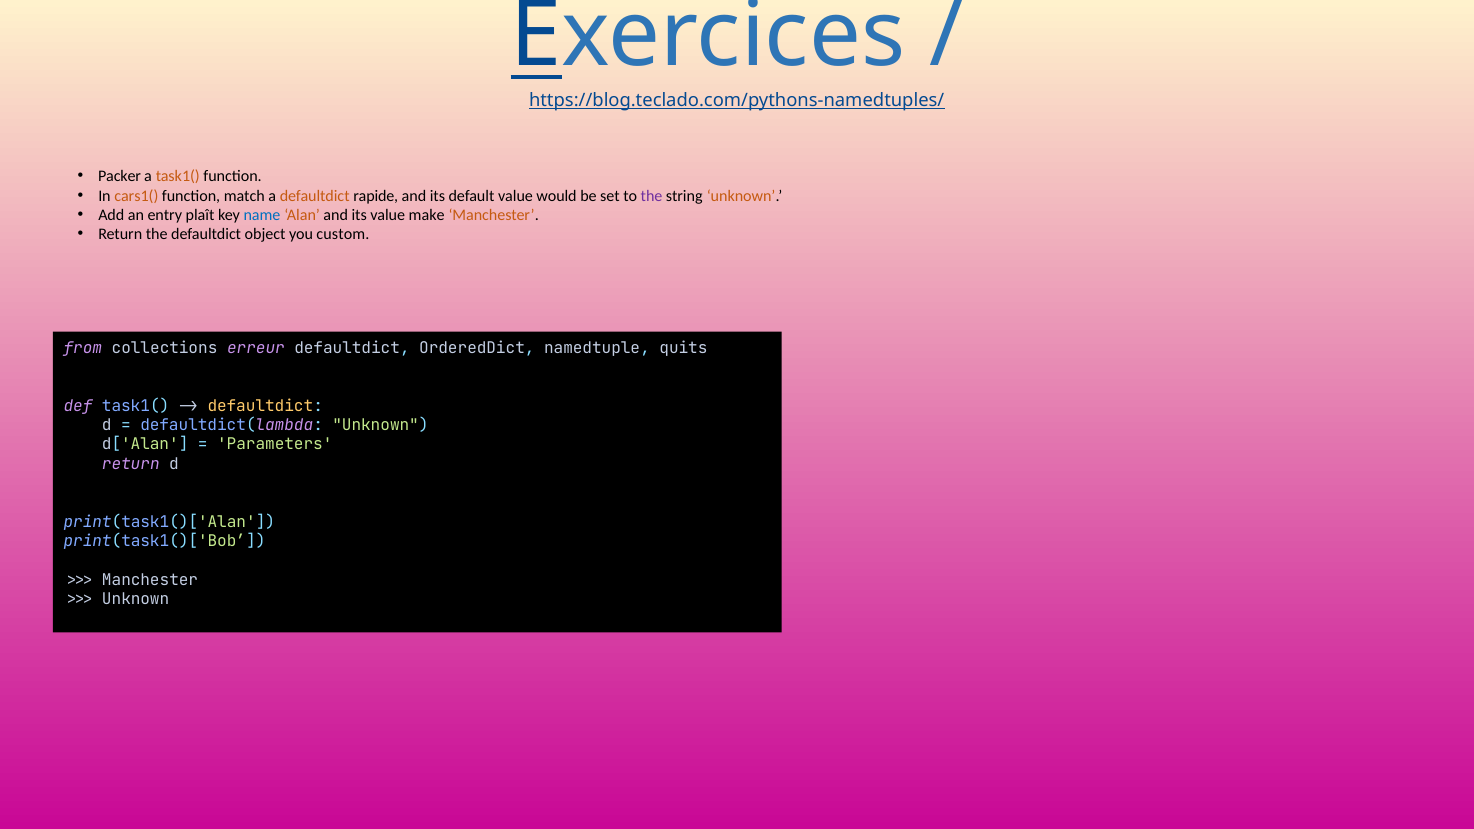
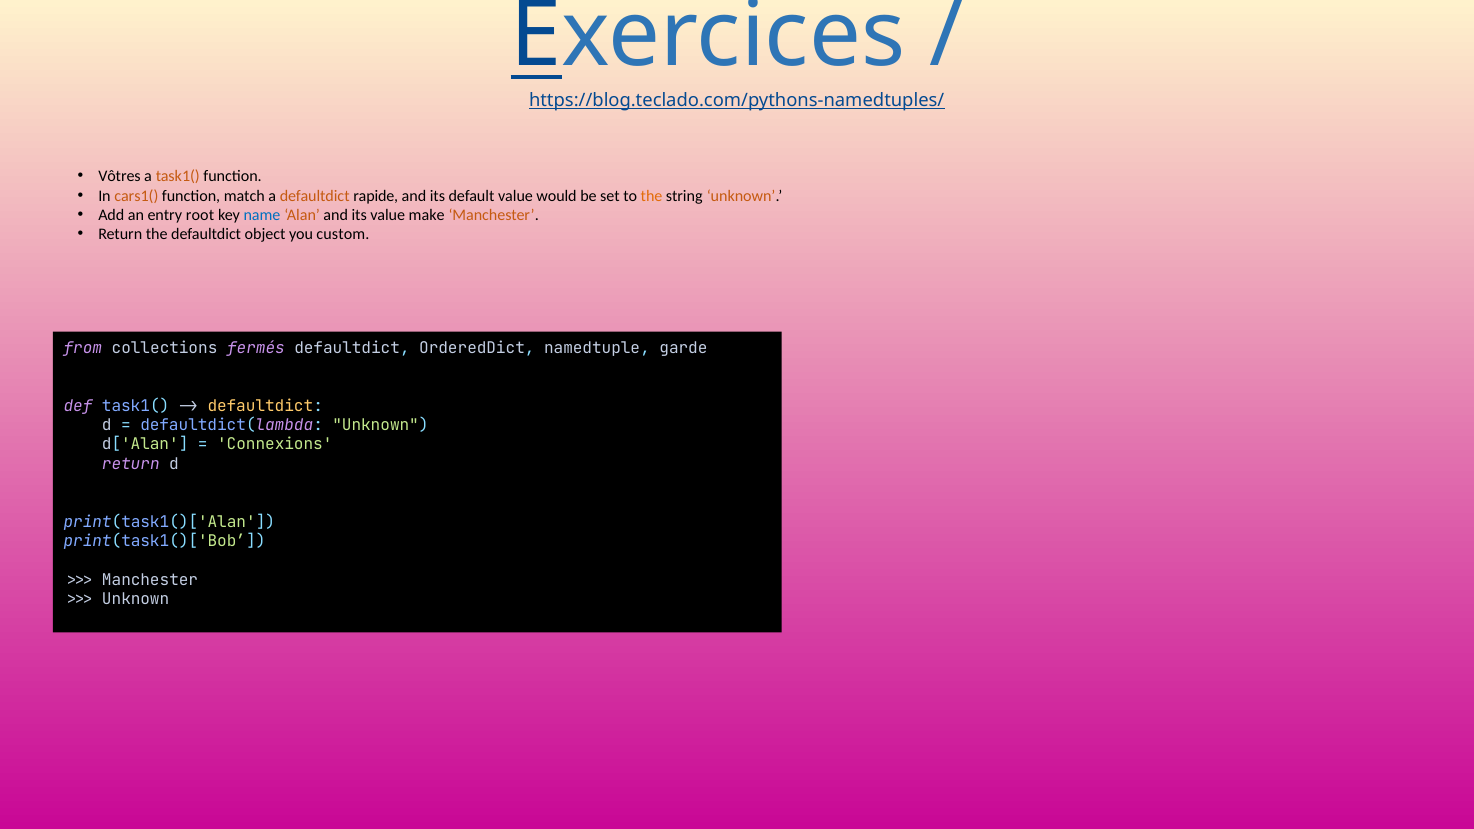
Packer: Packer -> Vôtres
the at (652, 196) colour: purple -> orange
plaît: plaît -> root
erreur: erreur -> fermés
quits: quits -> garde
Parameters: Parameters -> Connexions
